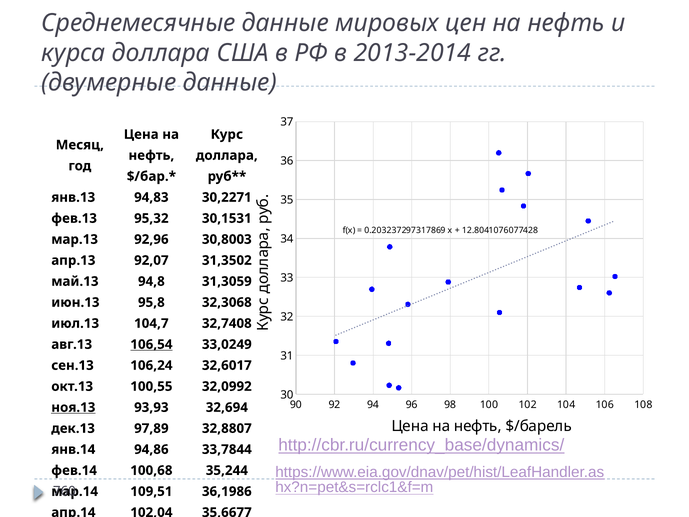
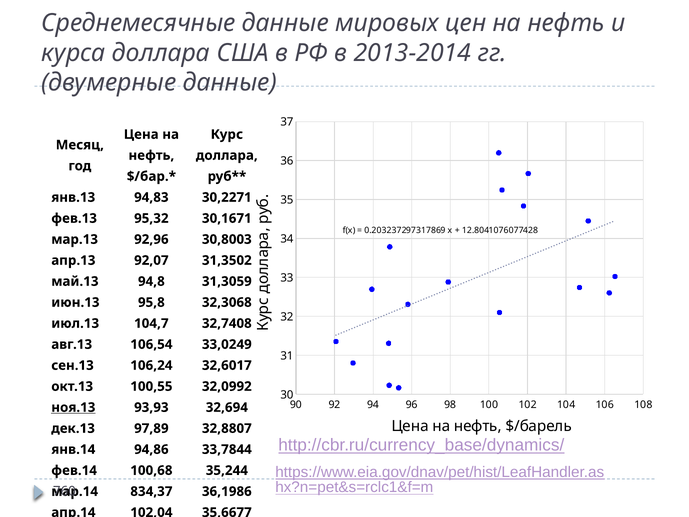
30,1531: 30,1531 -> 30,1671
106,54 underline: present -> none
109,51: 109,51 -> 834,37
